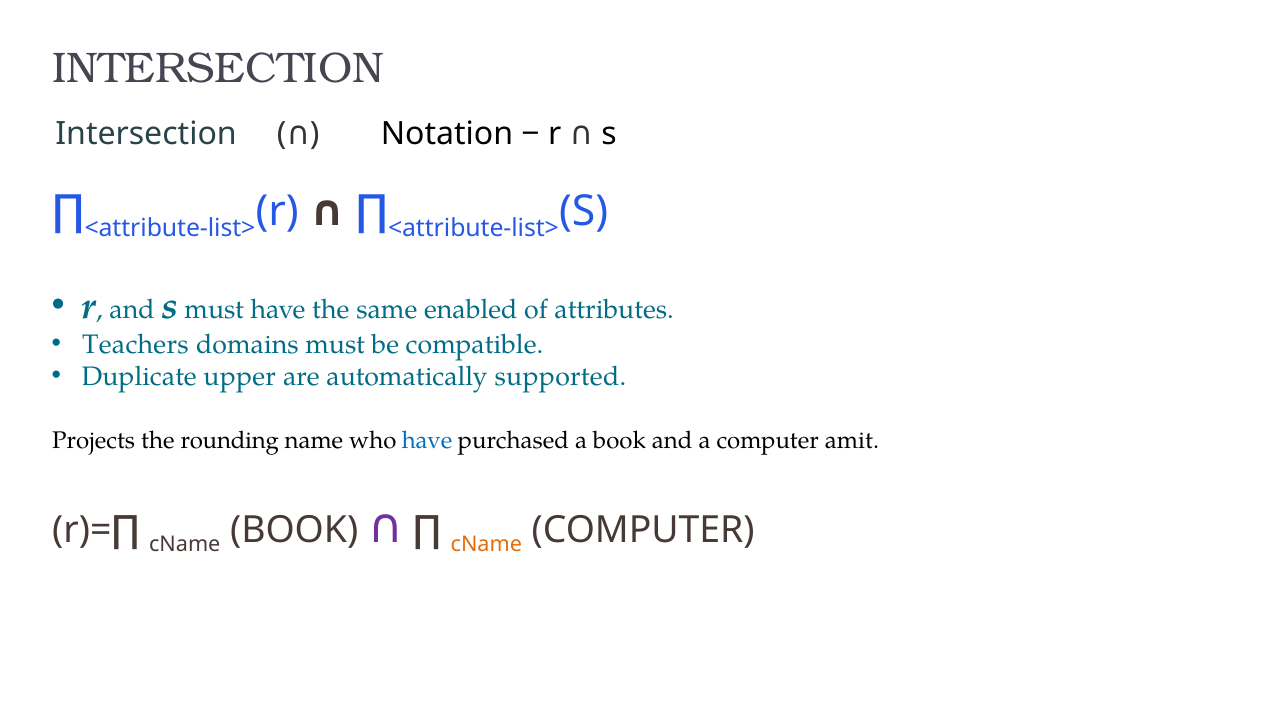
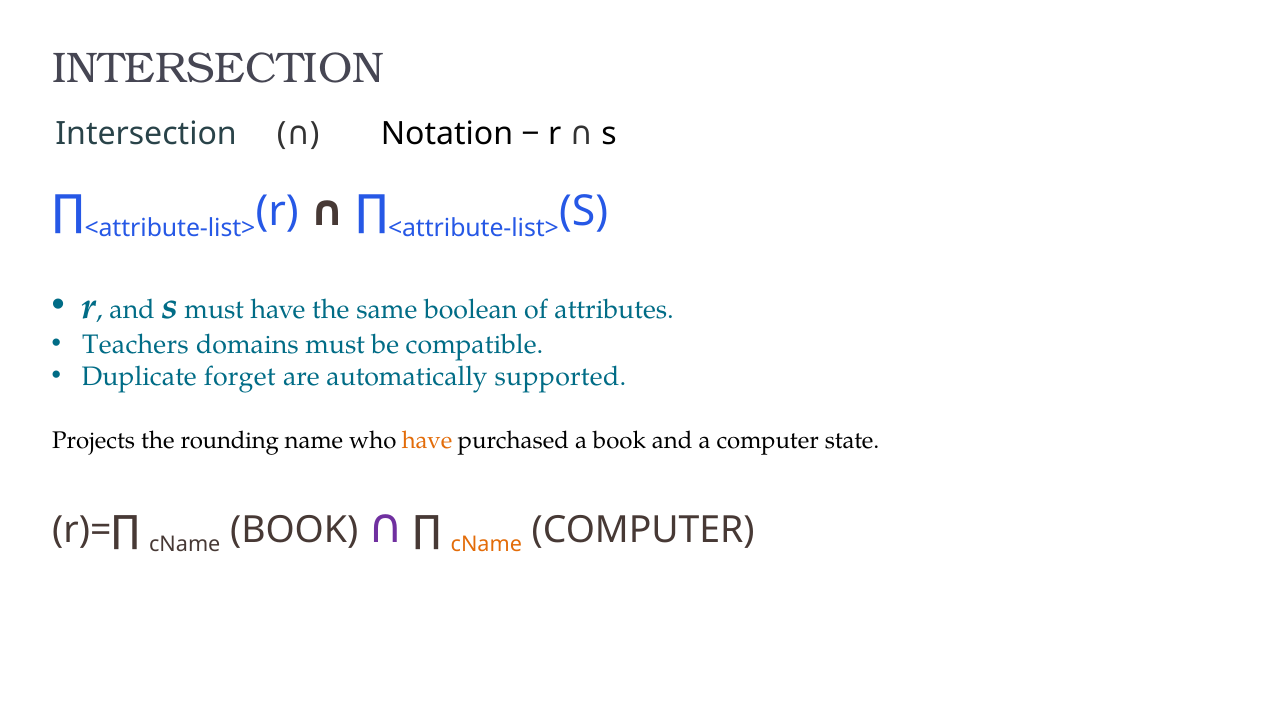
enabled: enabled -> boolean
upper: upper -> forget
have at (427, 441) colour: blue -> orange
amit: amit -> state
